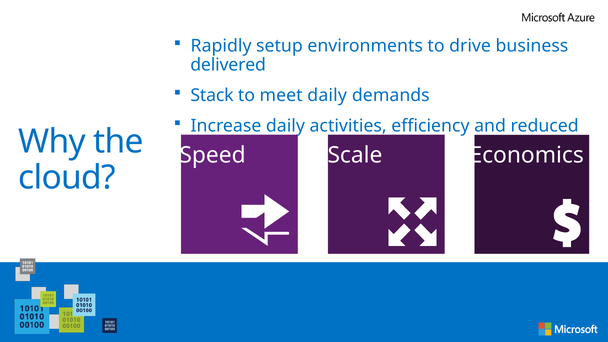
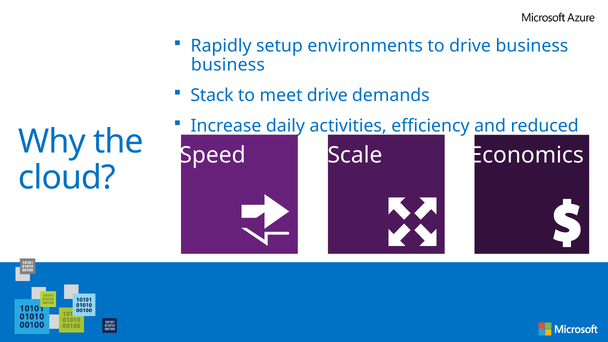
delivered at (228, 65): delivered -> business
meet daily: daily -> drive
